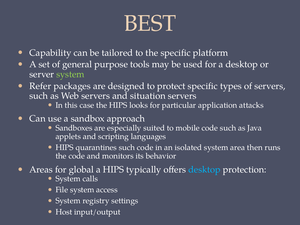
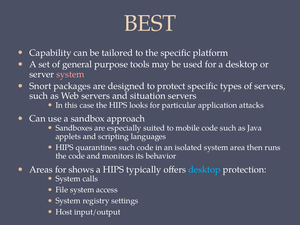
system at (70, 74) colour: light green -> pink
Refer: Refer -> Snort
global: global -> shows
